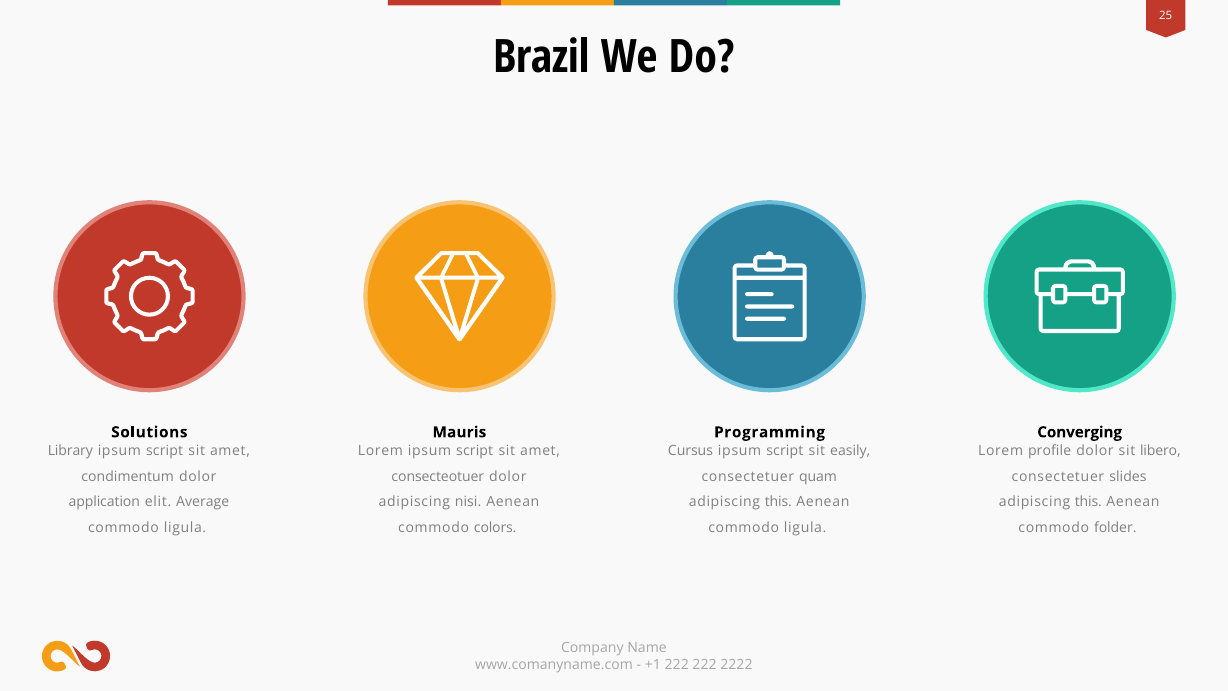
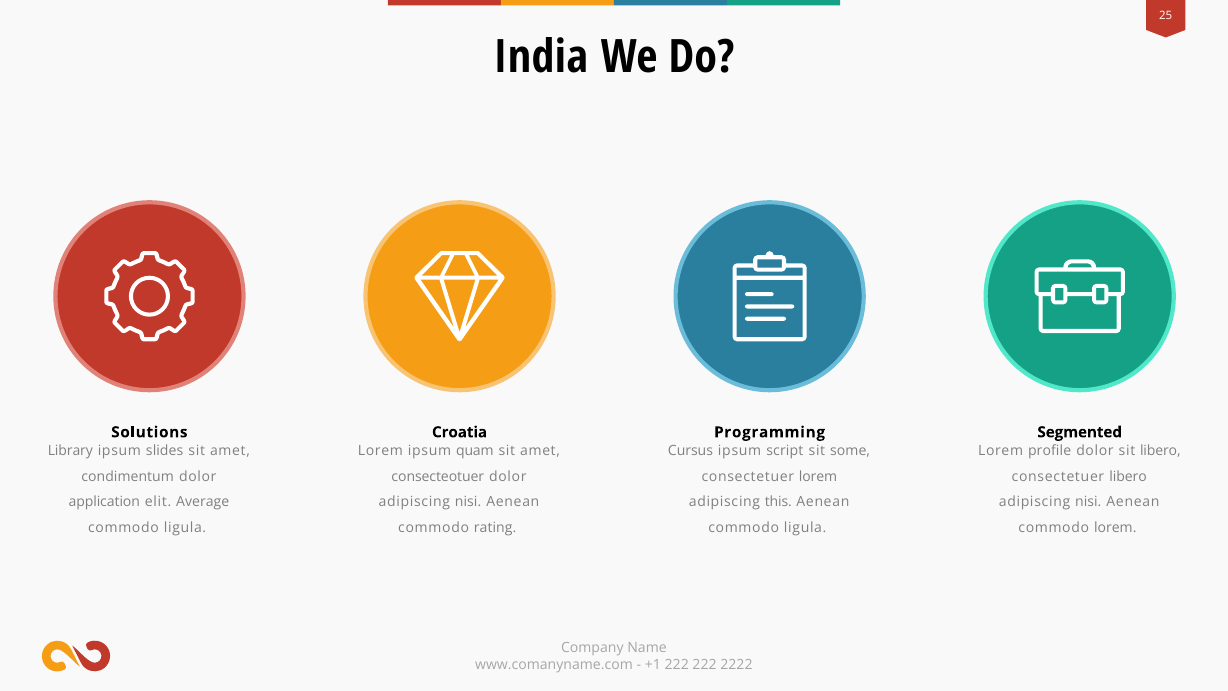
Brazil: Brazil -> India
Mauris: Mauris -> Croatia
Converging: Converging -> Segmented
script at (165, 451): script -> slides
Lorem ipsum script: script -> quam
easily: easily -> some
consectetuer quam: quam -> lorem
consectetuer slides: slides -> libero
this at (1088, 502): this -> nisi
colors: colors -> rating
commodo folder: folder -> lorem
